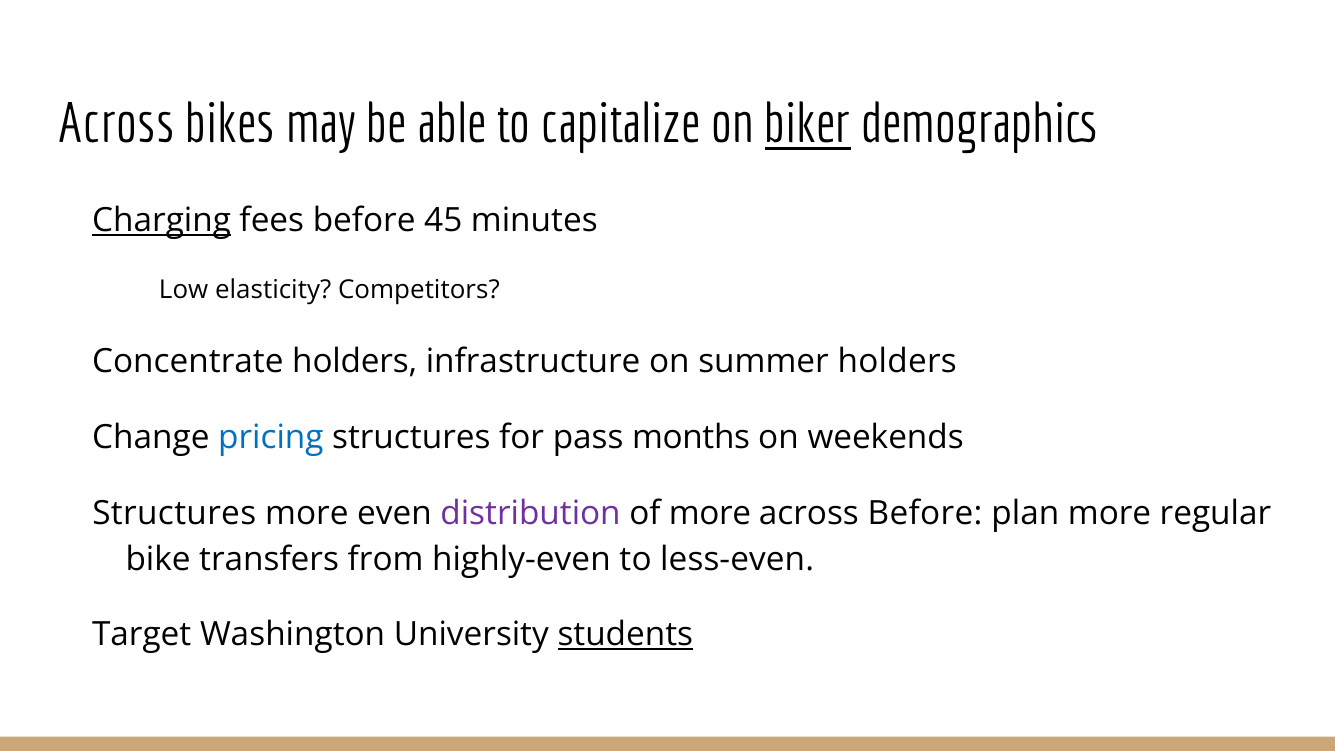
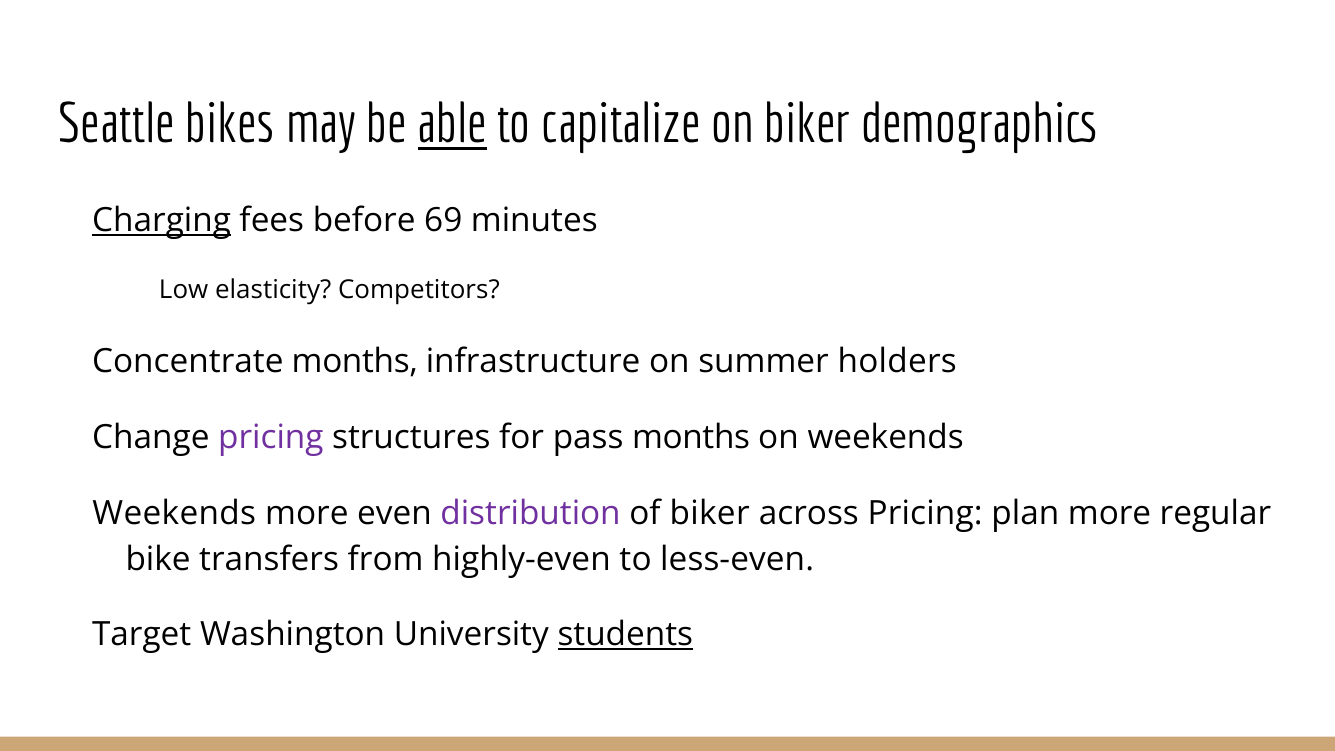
Across at (117, 125): Across -> Seattle
able underline: none -> present
biker at (808, 125) underline: present -> none
45: 45 -> 69
Concentrate holders: holders -> months
pricing at (271, 437) colour: blue -> purple
Structures at (174, 513): Structures -> Weekends
of more: more -> biker
across Before: Before -> Pricing
